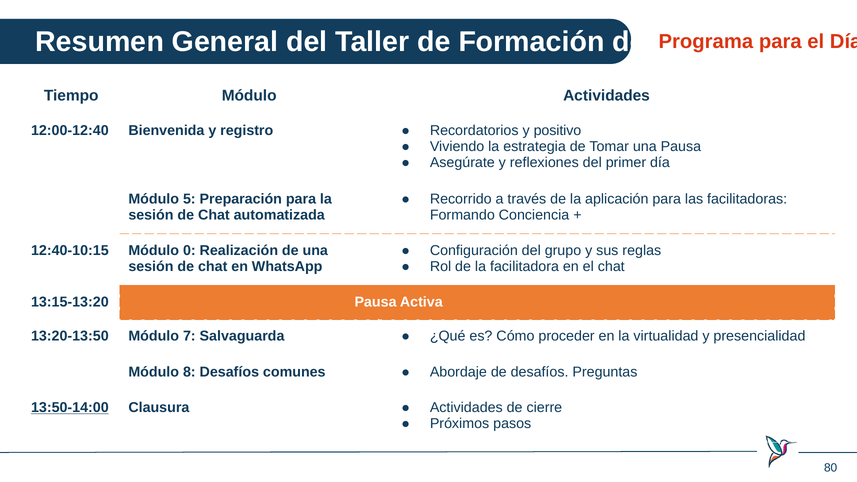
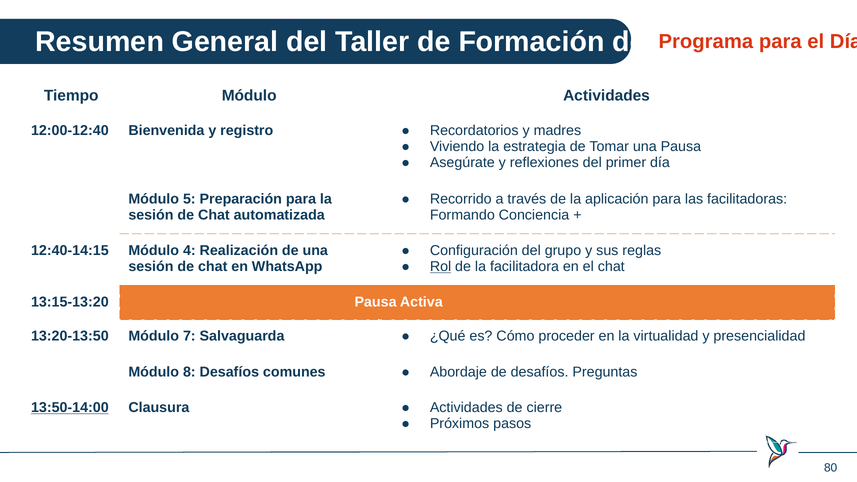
positivo: positivo -> madres
12:40-10:15: 12:40-10:15 -> 12:40-14:15
0: 0 -> 4
Rol underline: none -> present
